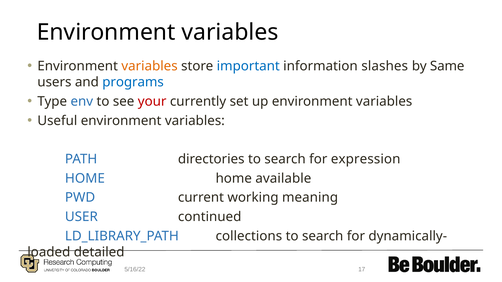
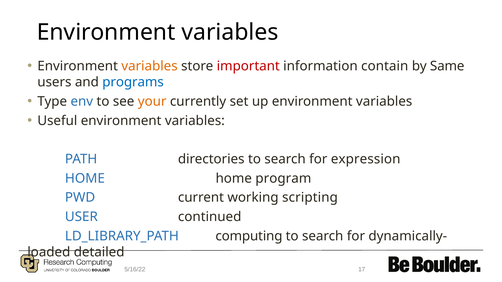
important colour: blue -> red
slashes: slashes -> contain
your colour: red -> orange
available: available -> program
meaning: meaning -> scripting
collections: collections -> computing
